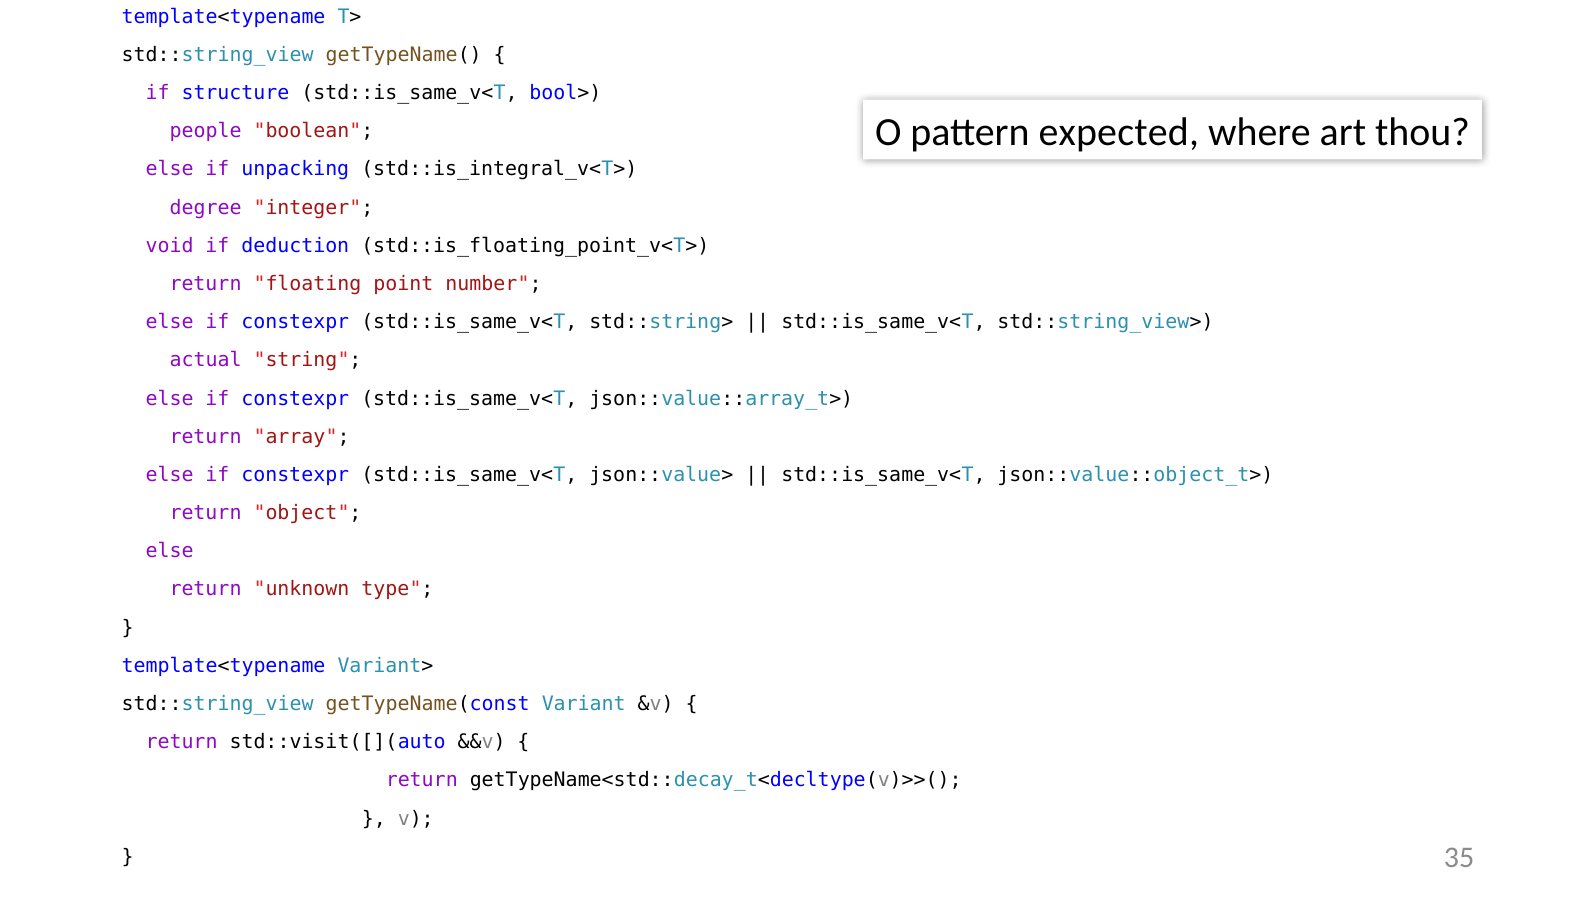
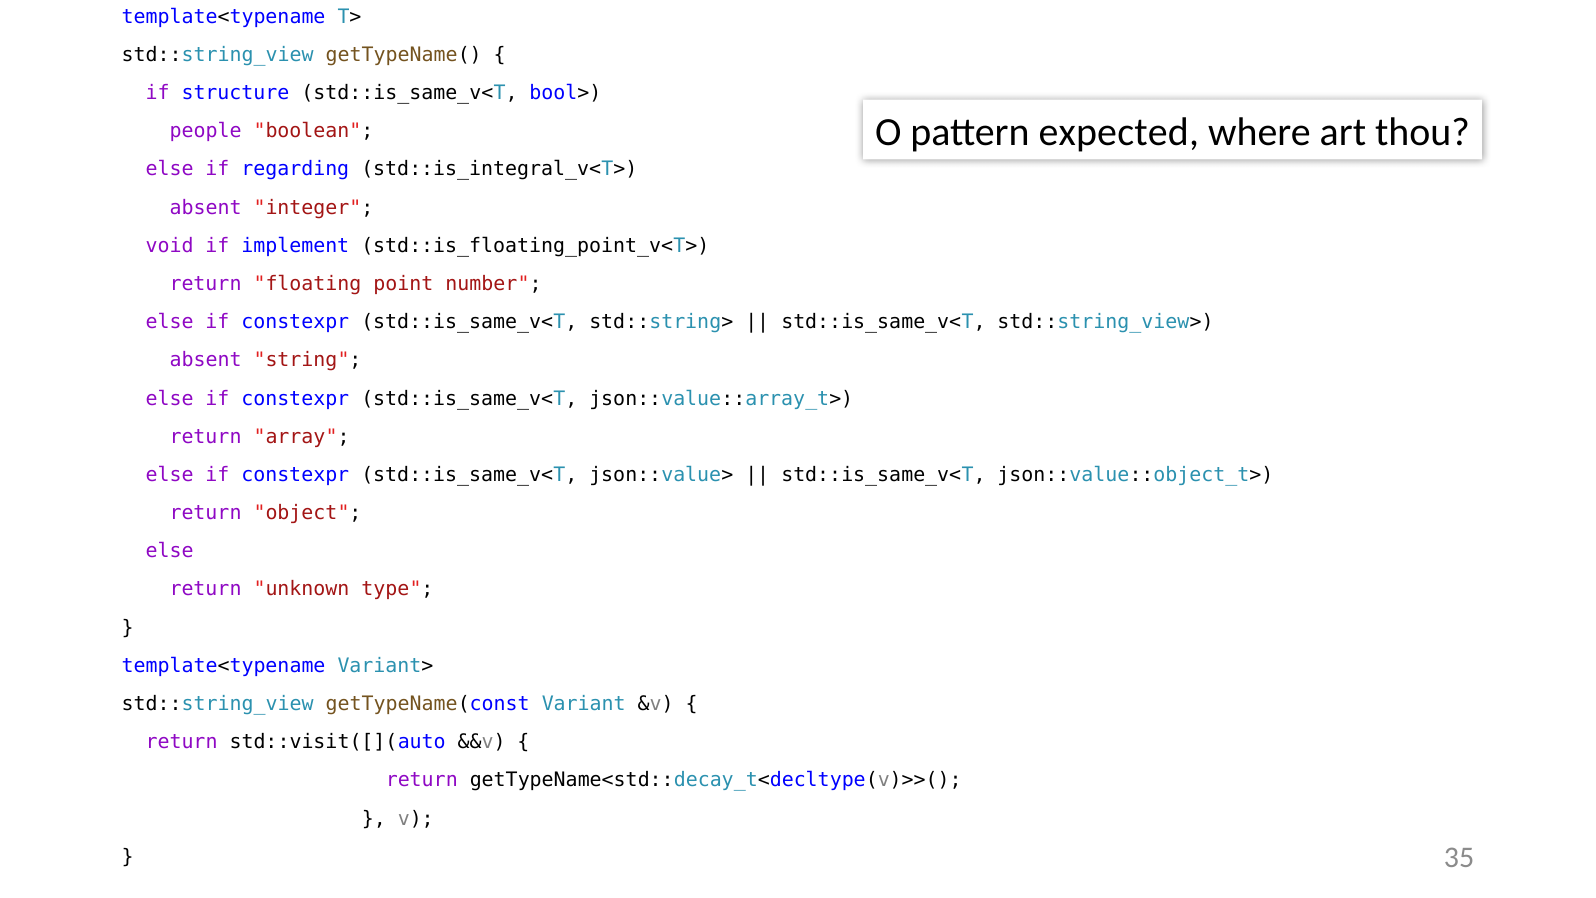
unpacking: unpacking -> regarding
degree at (206, 208): degree -> absent
deduction: deduction -> implement
actual at (206, 360): actual -> absent
